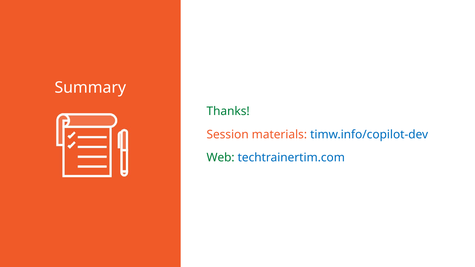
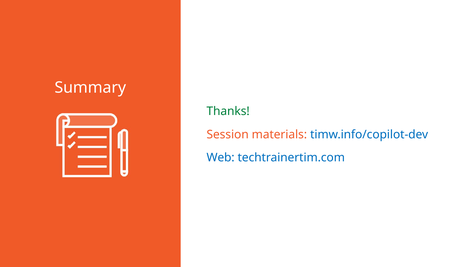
Web colour: green -> blue
